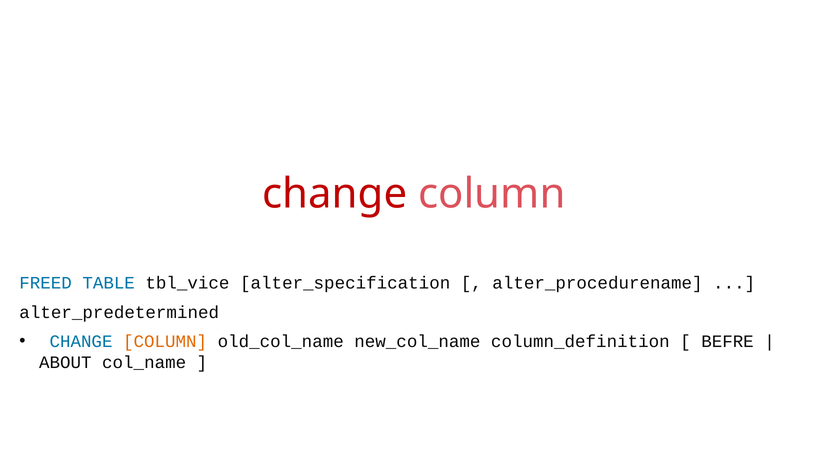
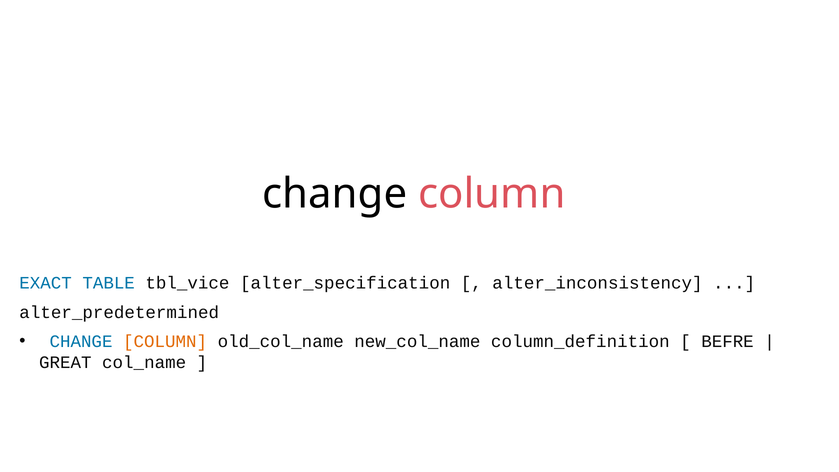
change at (335, 194) colour: red -> black
FREED: FREED -> EXACT
alter_procedurename: alter_procedurename -> alter_inconsistency
ABOUT: ABOUT -> GREAT
